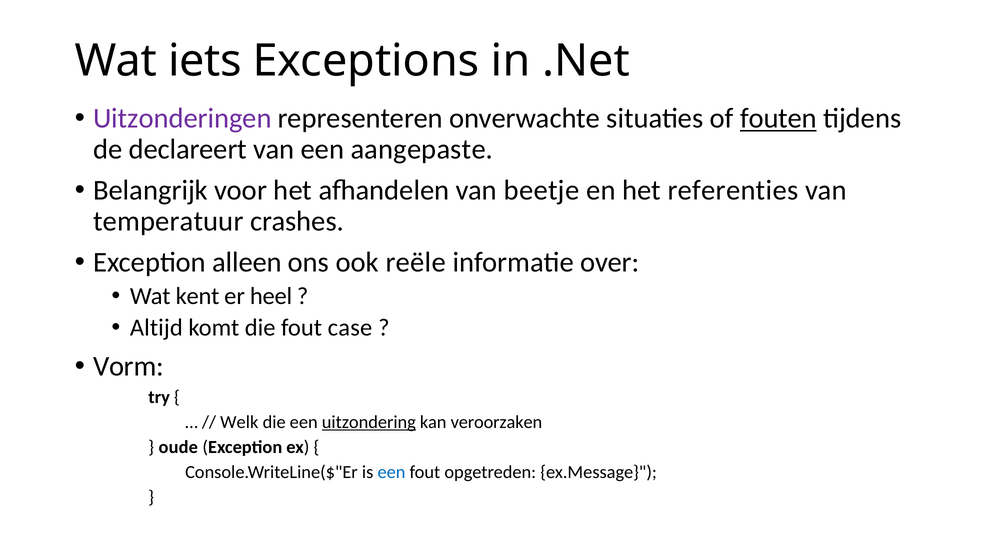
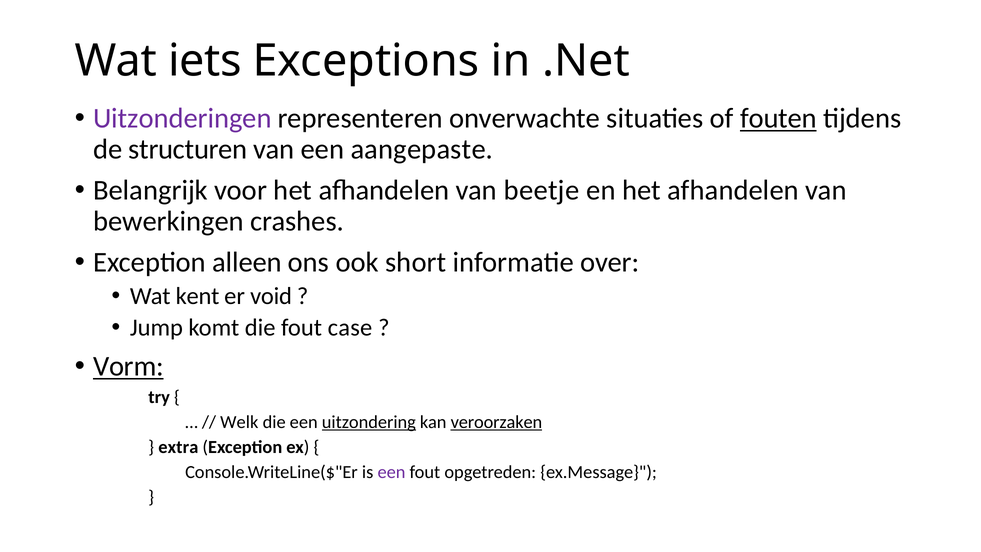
declareert: declareert -> structuren
en het referenties: referenties -> afhandelen
temperatuur: temperatuur -> bewerkingen
reële: reële -> short
heel: heel -> void
Altijd: Altijd -> Jump
Vorm underline: none -> present
veroorzaken underline: none -> present
oude: oude -> extra
een at (391, 472) colour: blue -> purple
